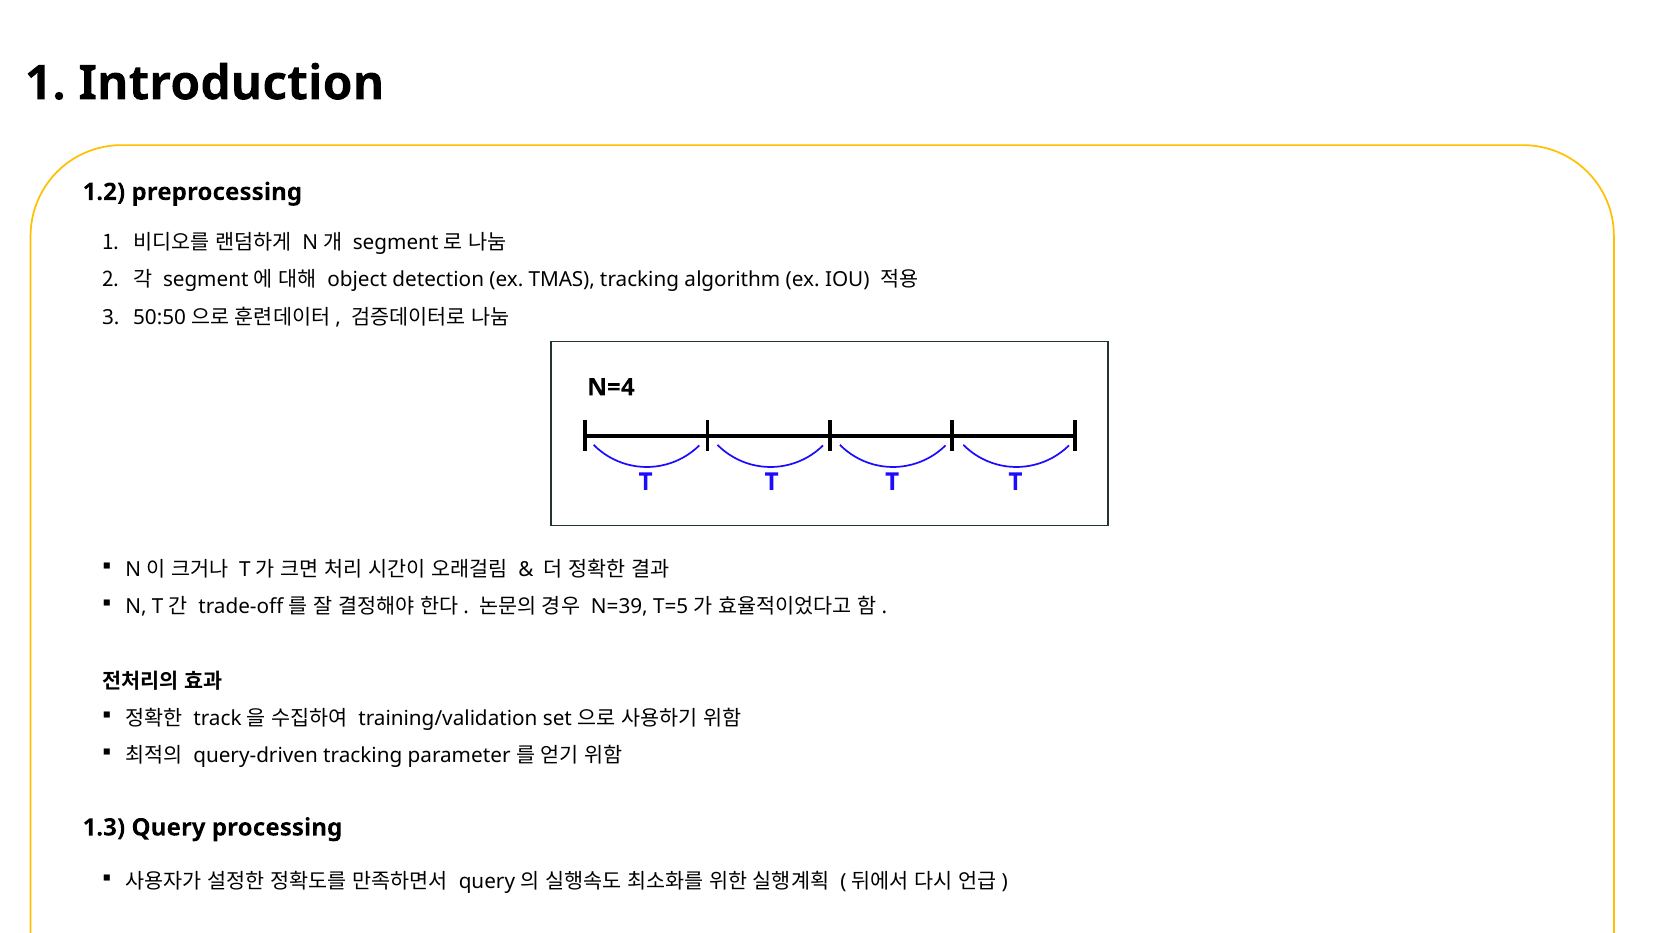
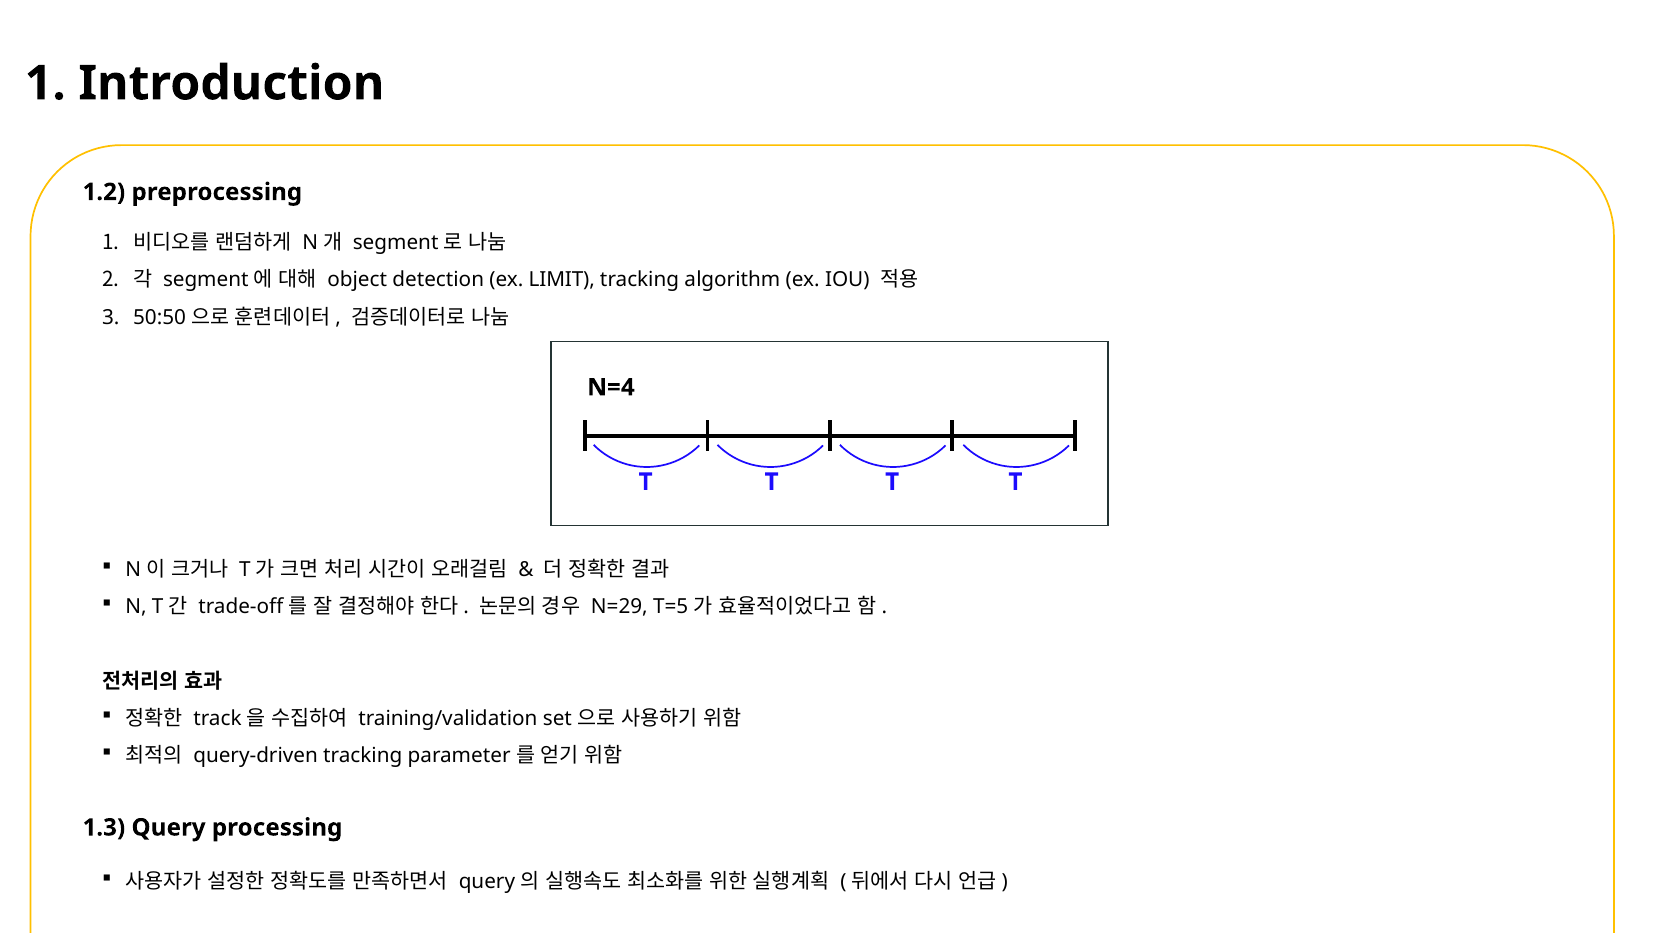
TMAS: TMAS -> LIMIT
N=39: N=39 -> N=29
